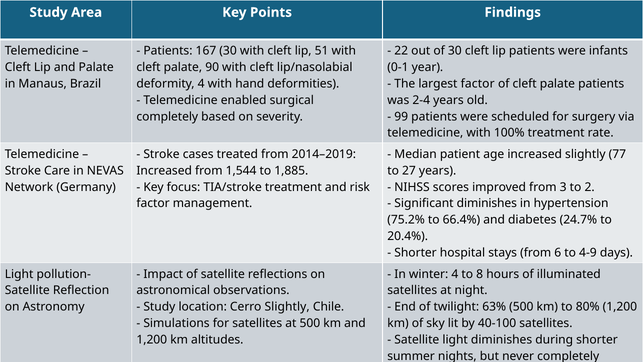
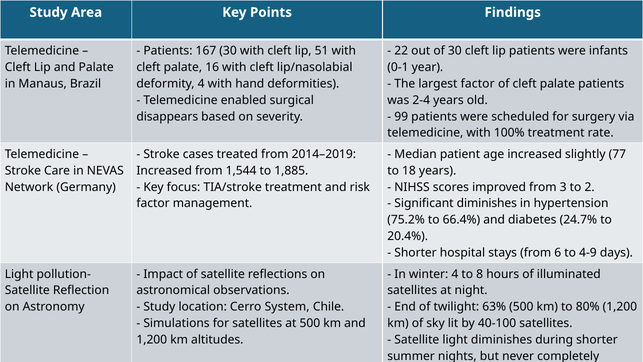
90: 90 -> 16
completely at (167, 116): completely -> disappears
27: 27 -> 18
Cerro Slightly: Slightly -> System
